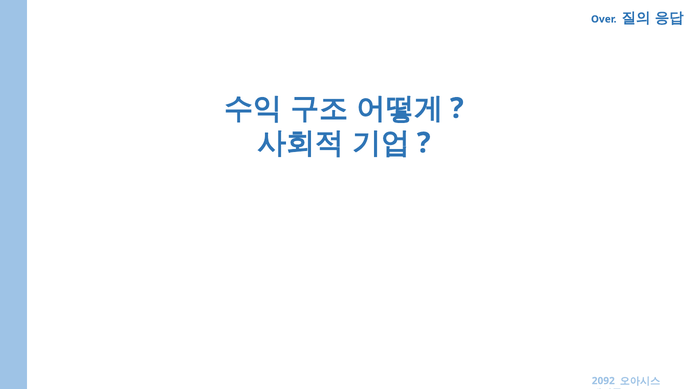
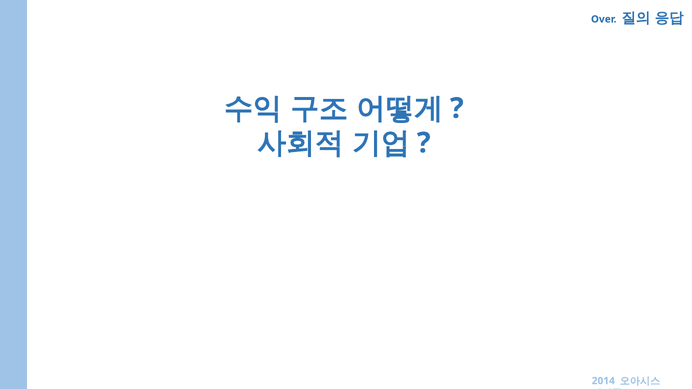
2092: 2092 -> 2014
